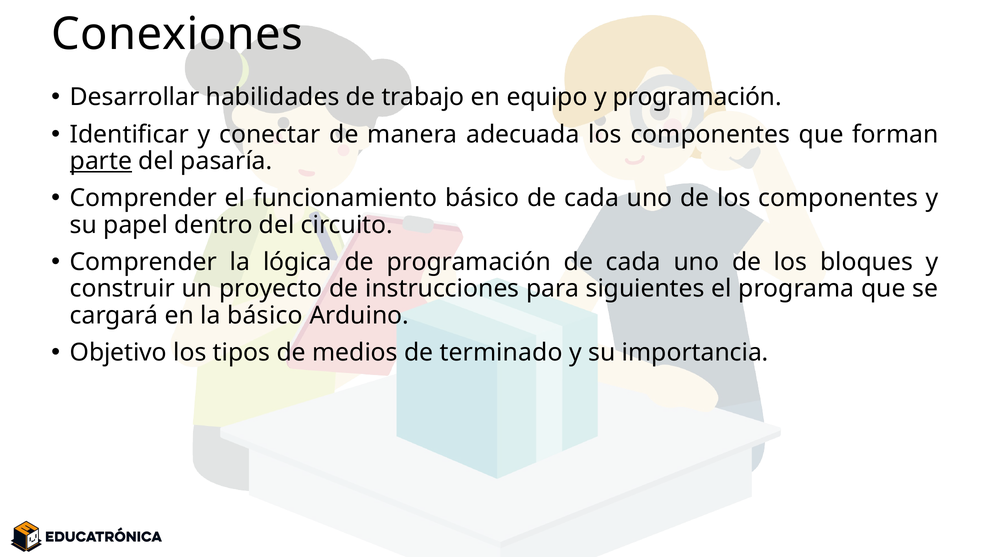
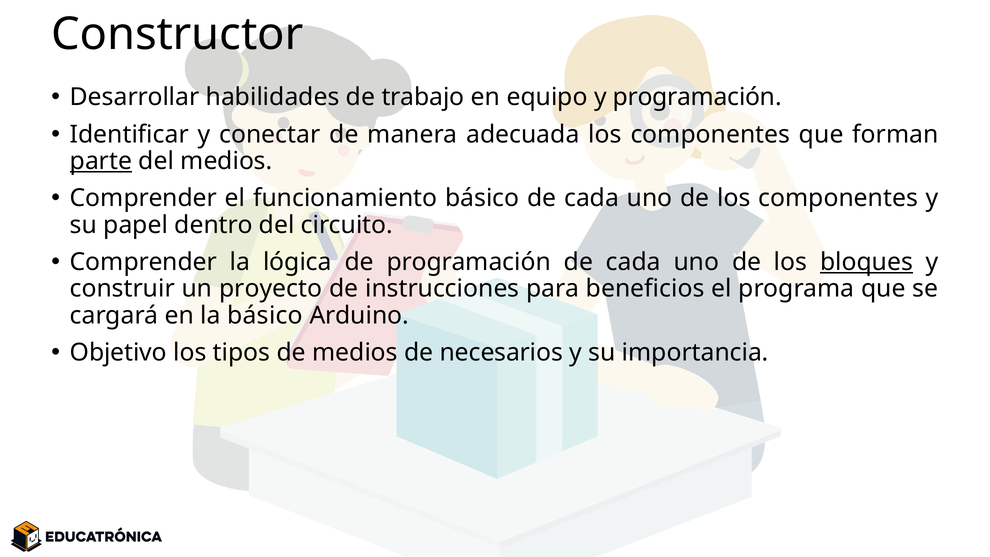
Conexiones: Conexiones -> Constructor
del pasaría: pasaría -> medios
bloques underline: none -> present
siguientes: siguientes -> beneficios
terminado: terminado -> necesarios
